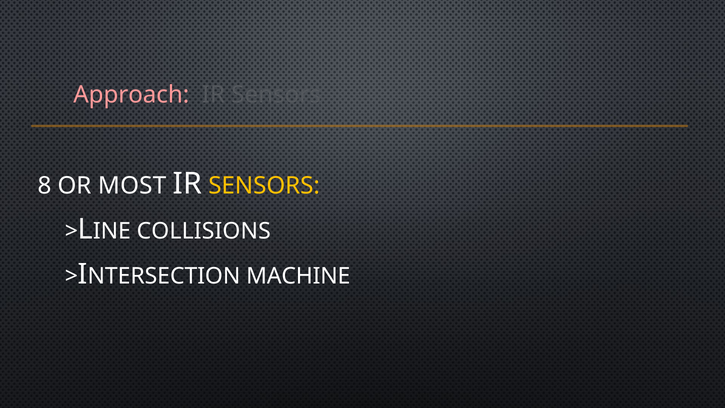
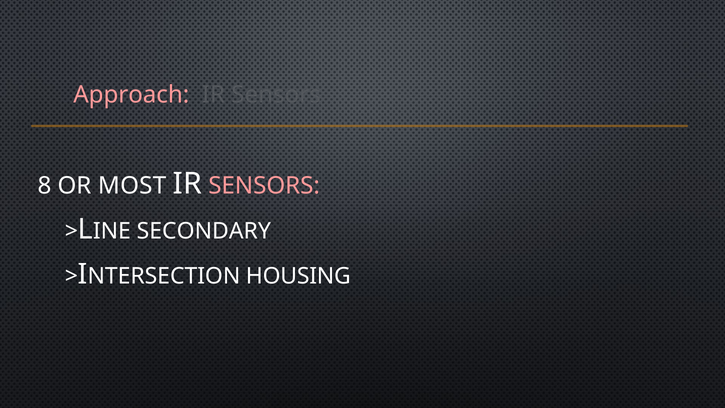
SENSORS at (264, 186) colour: yellow -> pink
COLLISIONS: COLLISIONS -> SECONDARY
MACHINE: MACHINE -> HOUSING
